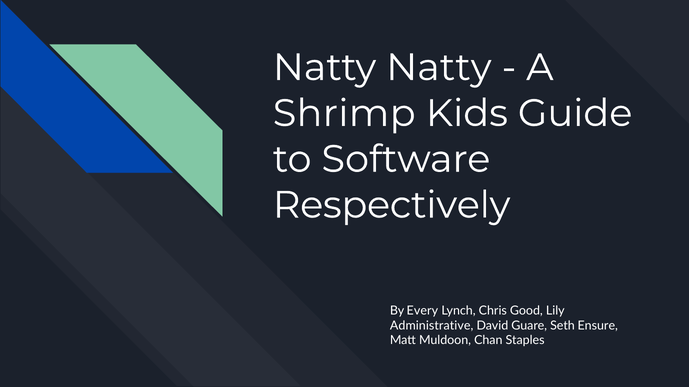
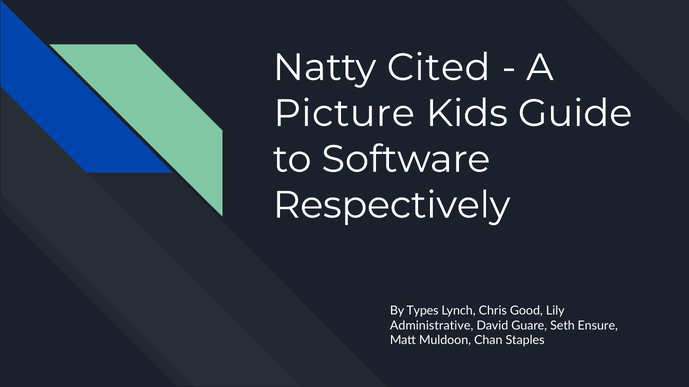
Natty Natty: Natty -> Cited
Shrimp: Shrimp -> Picture
Every: Every -> Types
